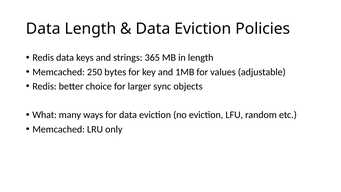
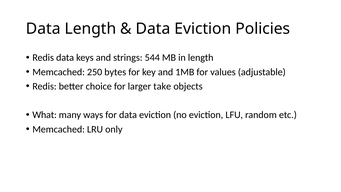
365: 365 -> 544
sync: sync -> take
